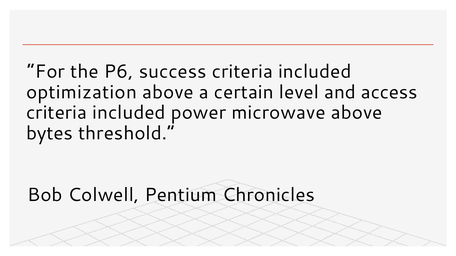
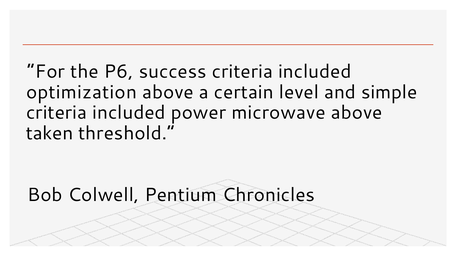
access: access -> simple
bytes: bytes -> taken
